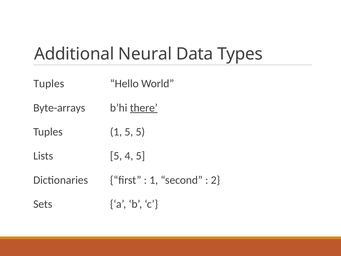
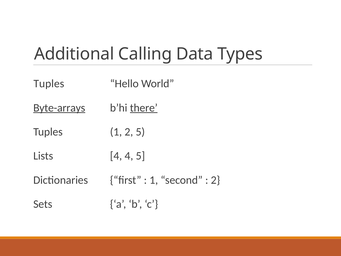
Neural: Neural -> Calling
Byte-arrays underline: none -> present
1 5: 5 -> 2
Lists 5: 5 -> 4
